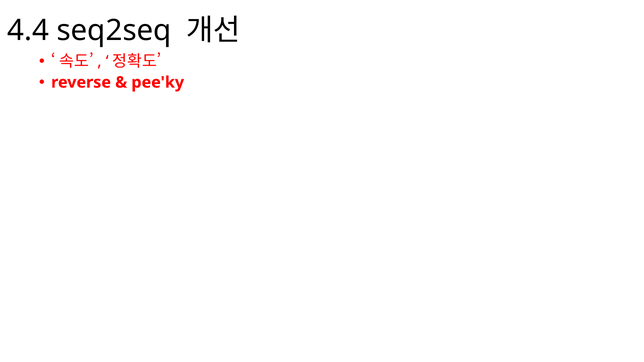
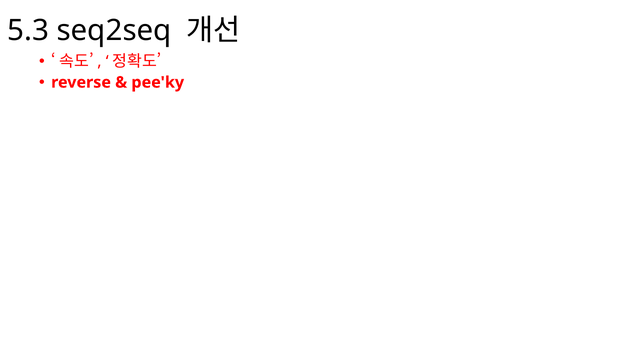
4.4: 4.4 -> 5.3
